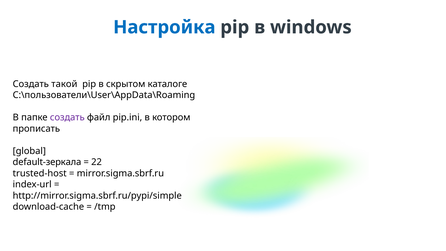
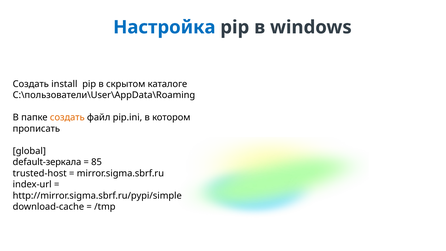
такой: такой -> install
создать at (67, 117) colour: purple -> orange
22: 22 -> 85
